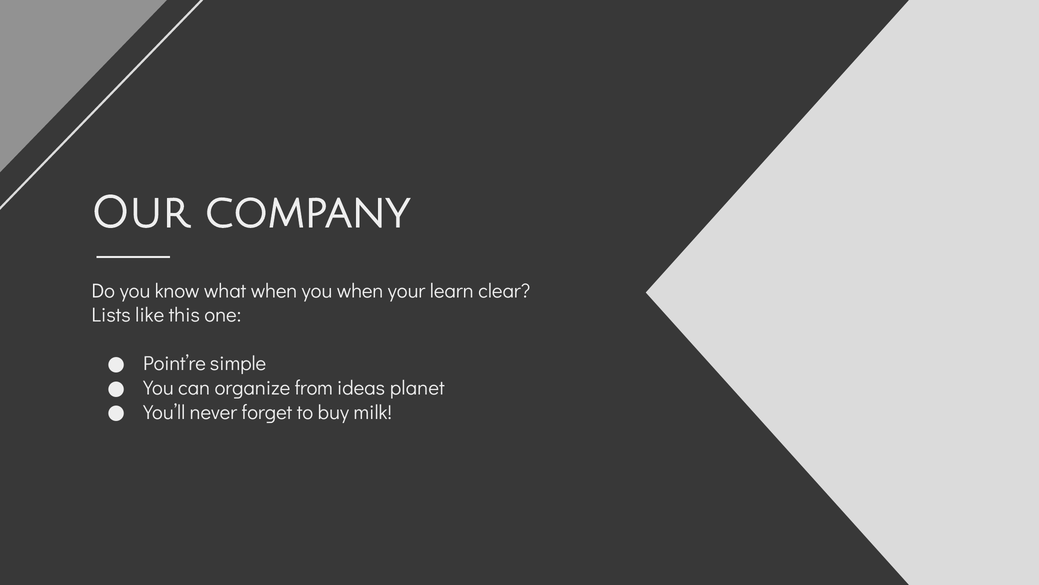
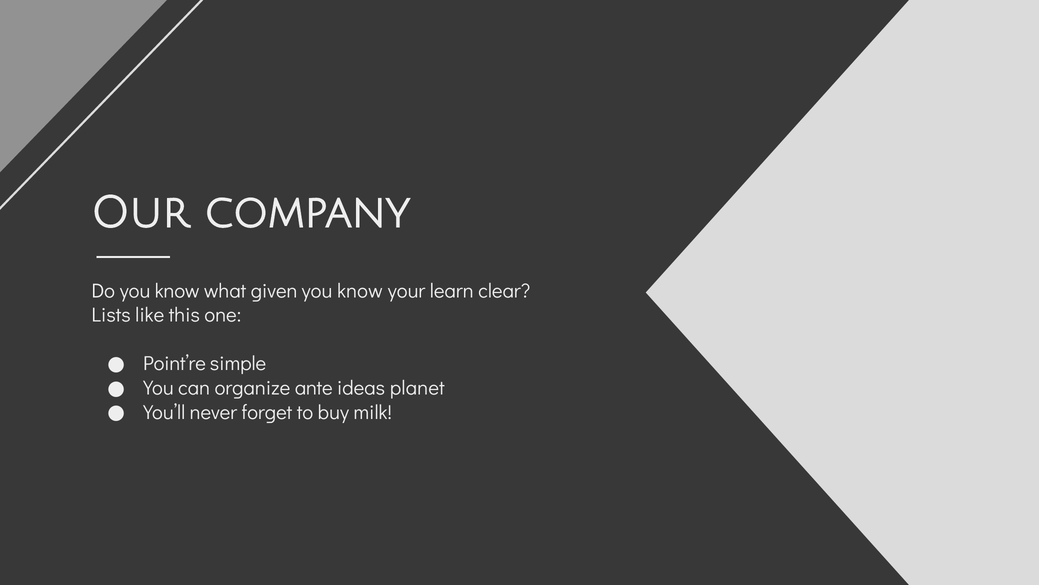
what when: when -> given
when at (360, 291): when -> know
from: from -> ante
